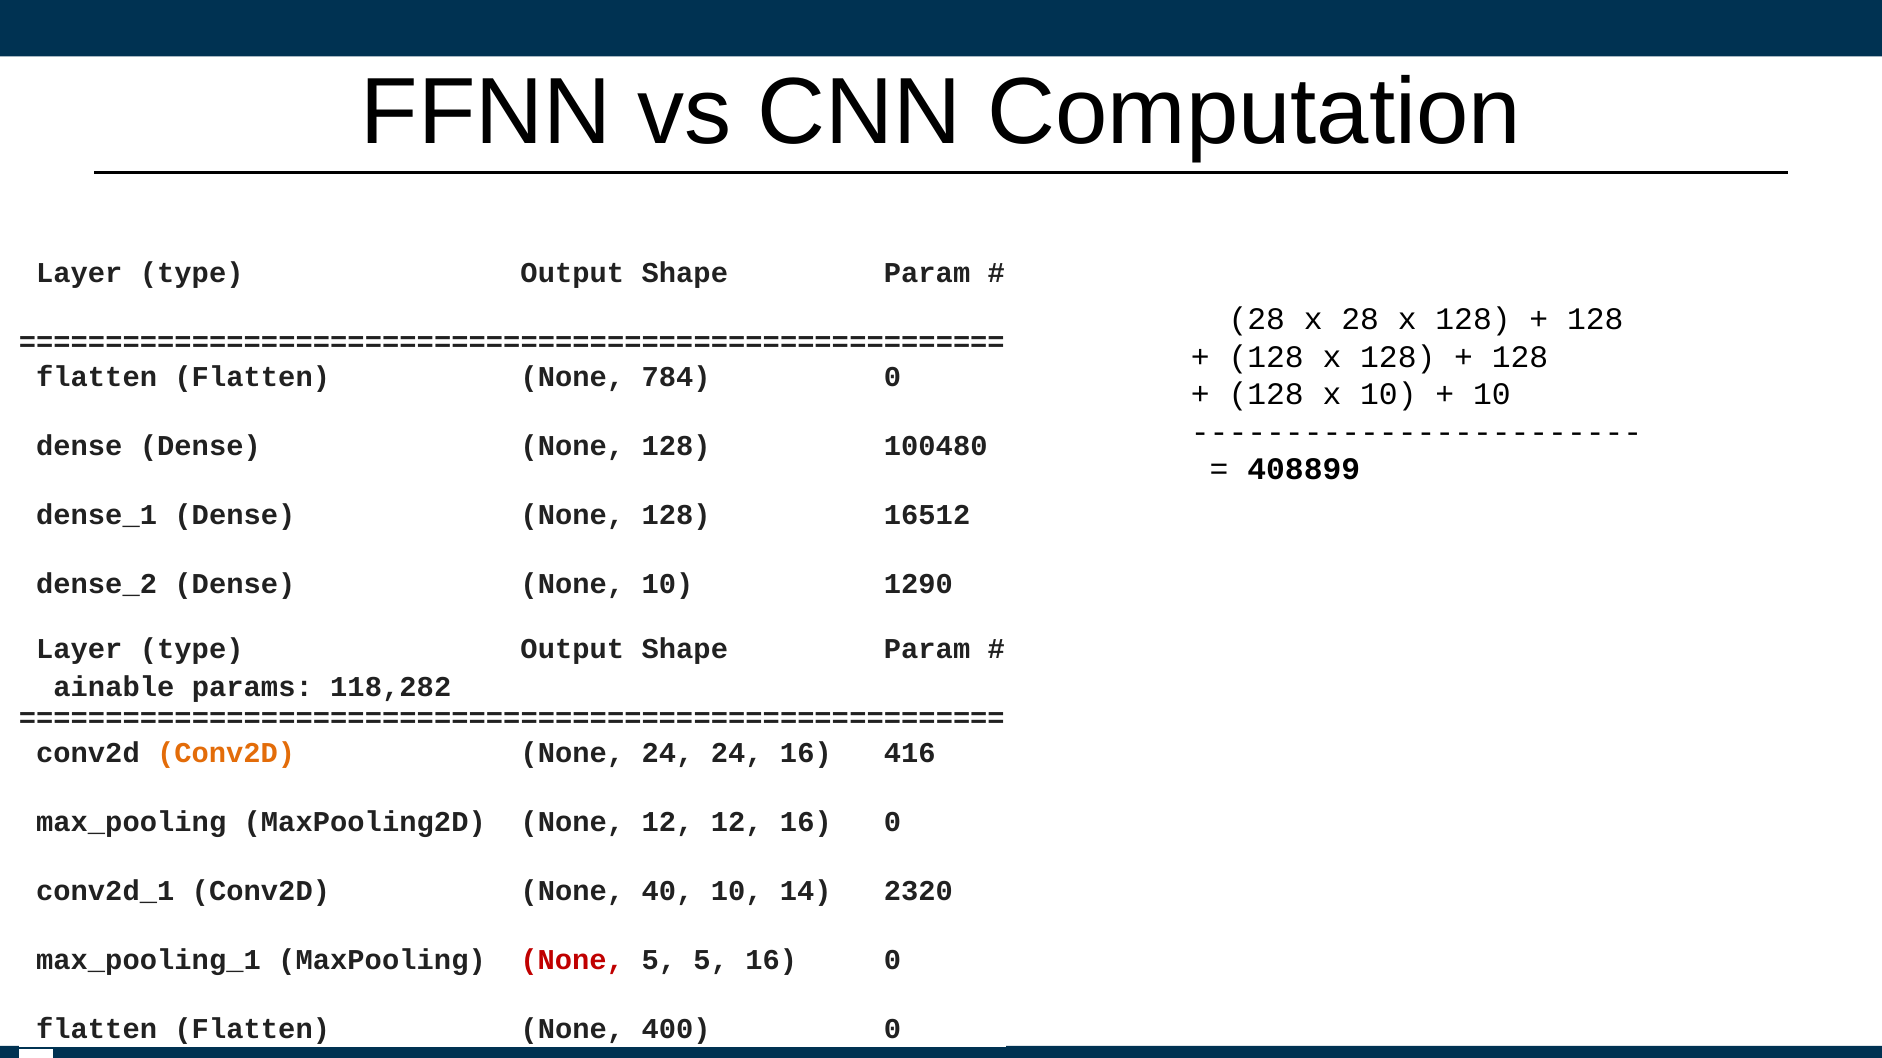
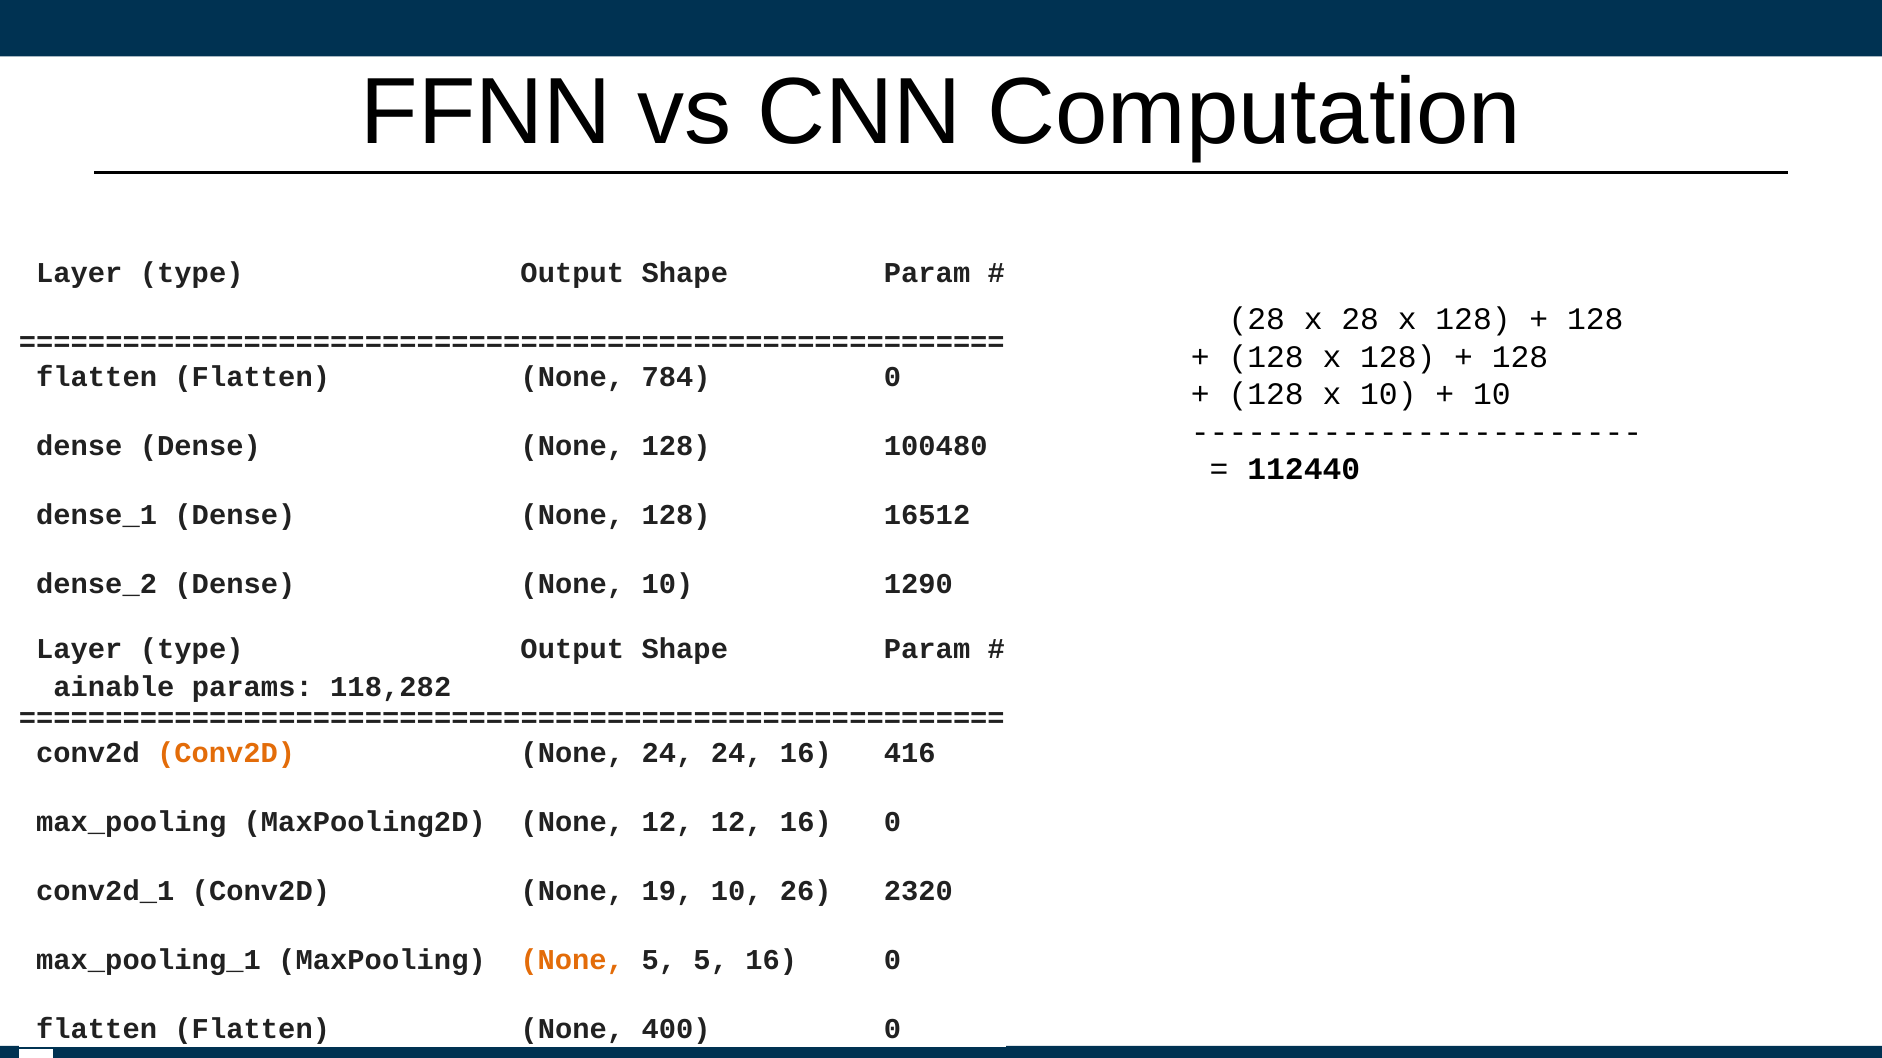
408899: 408899 -> 112440
40: 40 -> 19
14: 14 -> 26
None at (572, 960) colour: red -> orange
